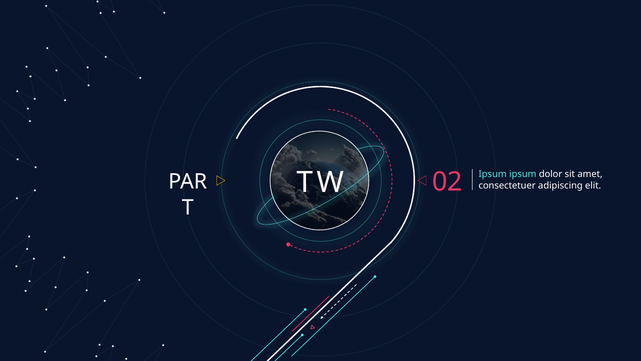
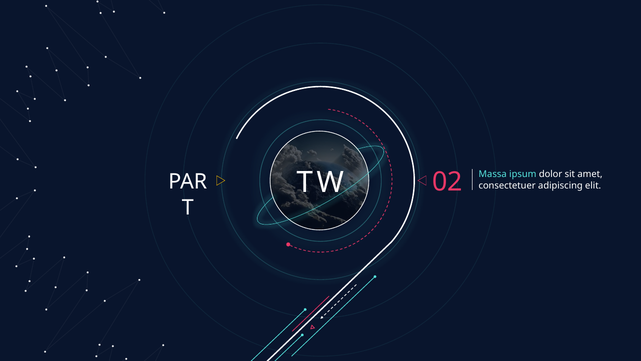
02 Ipsum: Ipsum -> Massa
